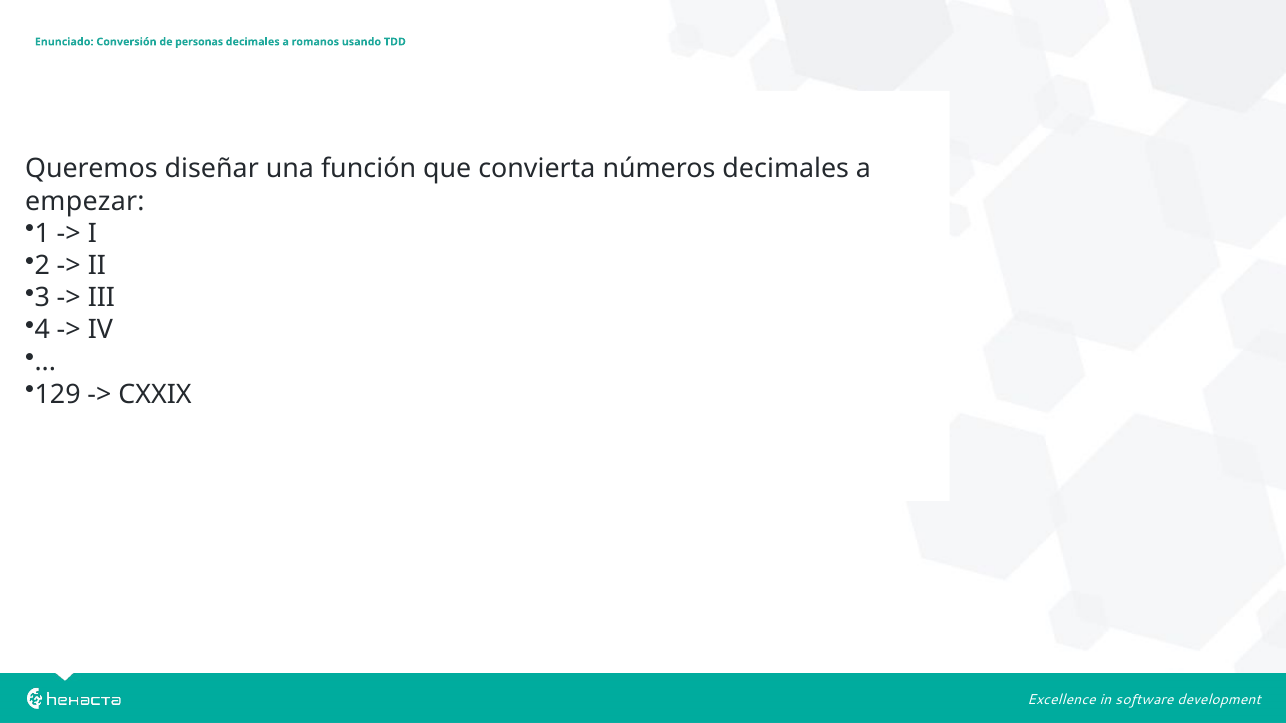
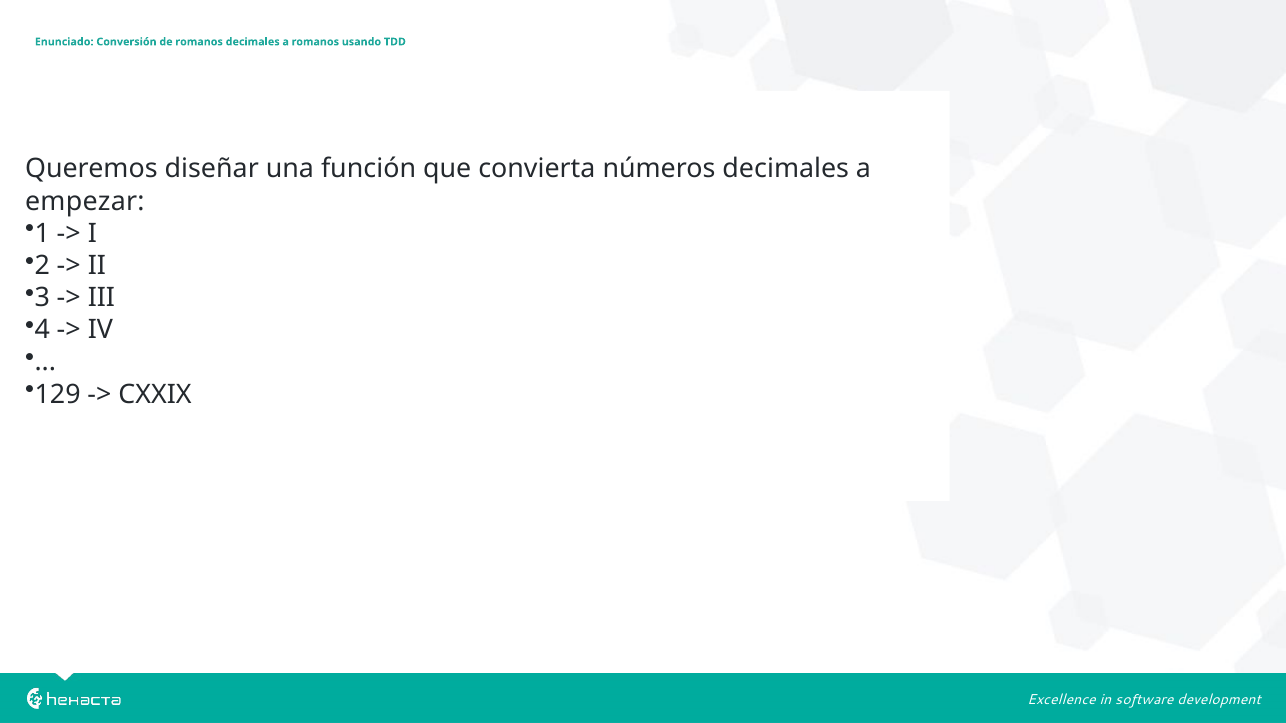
de personas: personas -> romanos
